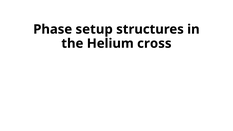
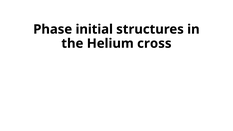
setup: setup -> initial
